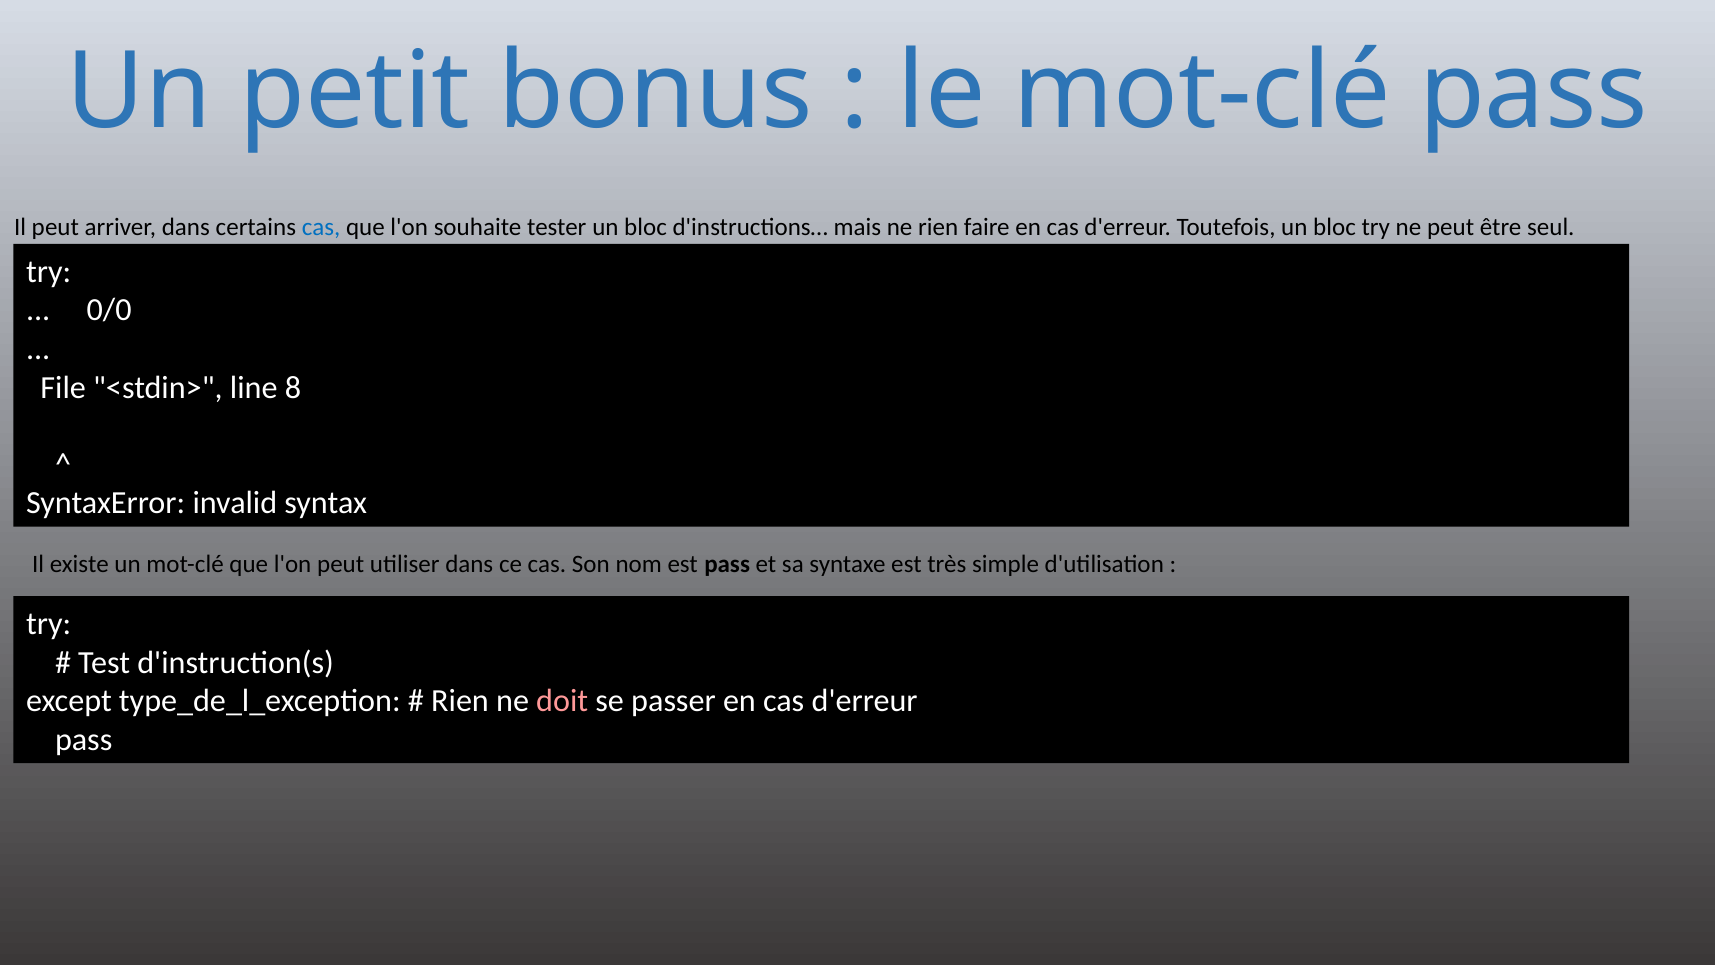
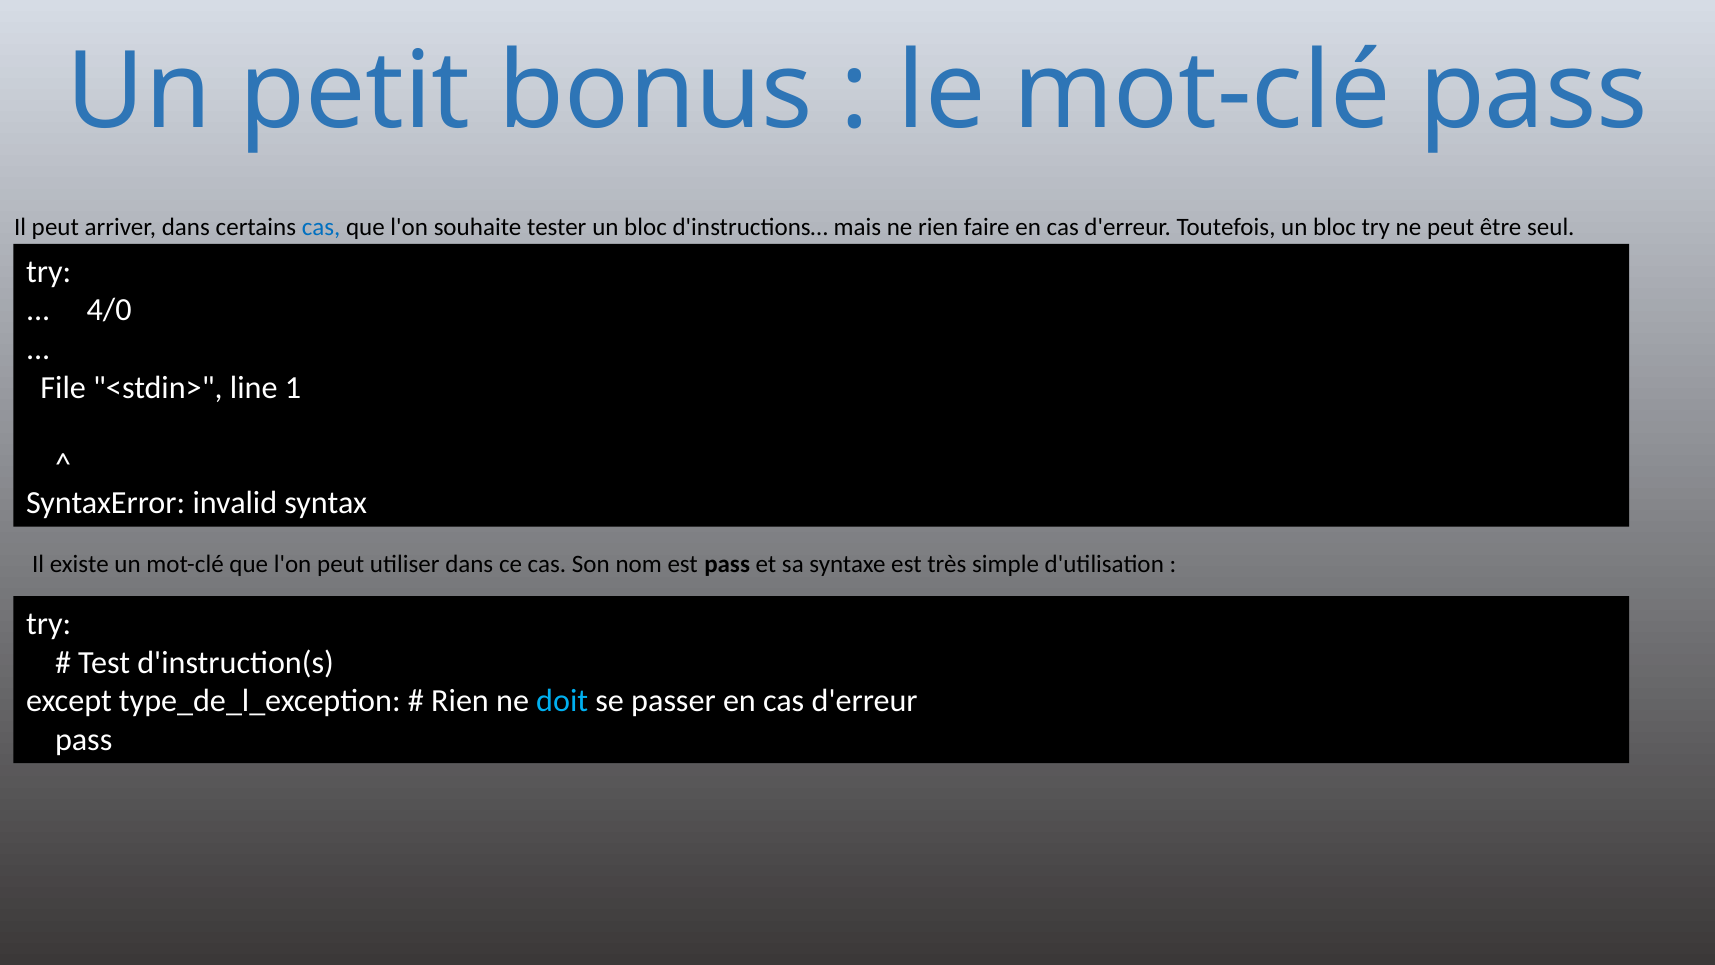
0/0: 0/0 -> 4/0
8: 8 -> 1
doit colour: pink -> light blue
